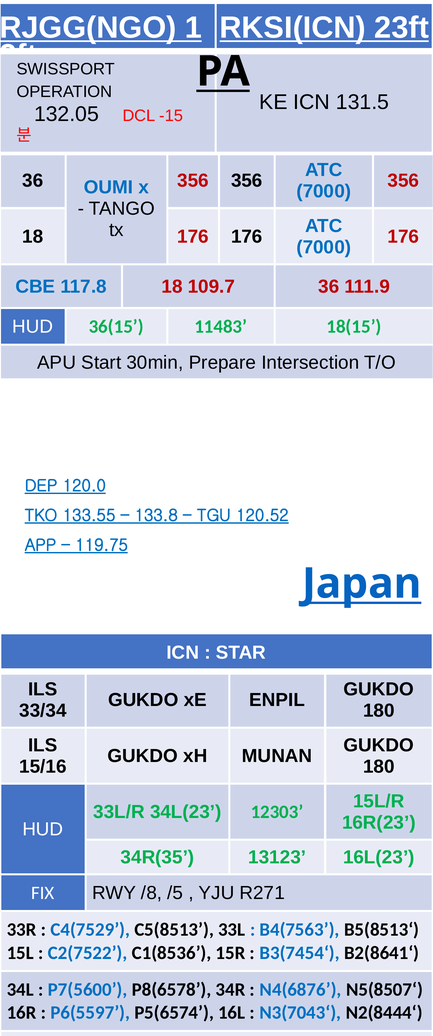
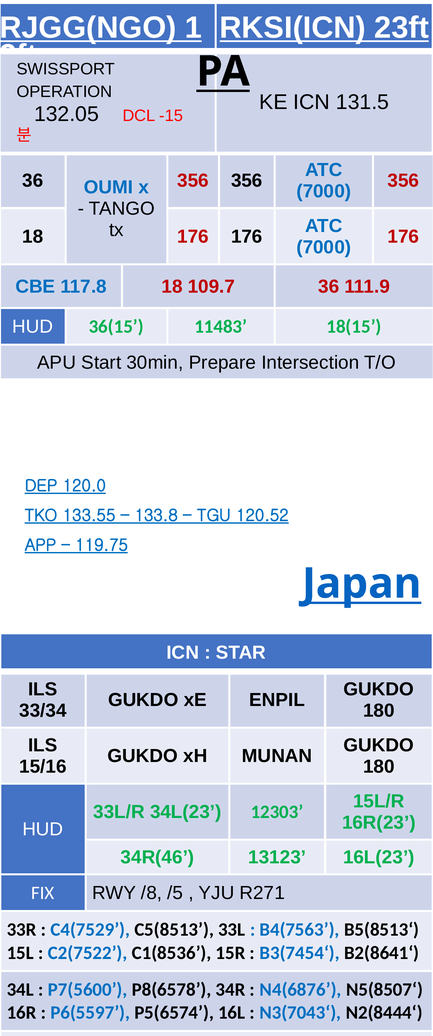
34R(35: 34R(35 -> 34R(46
